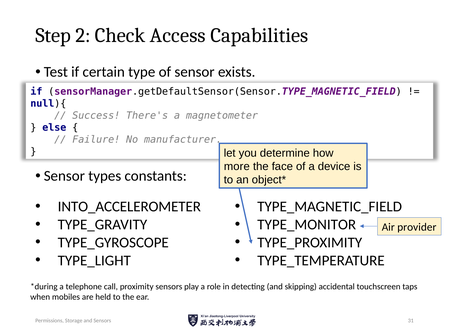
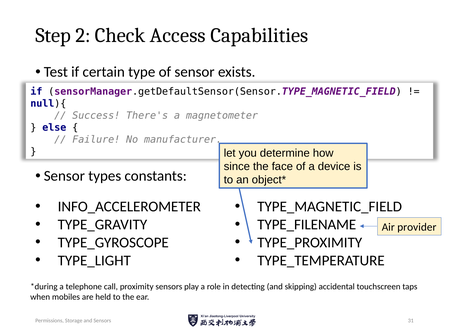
more: more -> since
INTO_ACCELEROMETER: INTO_ACCELEROMETER -> INFO_ACCELEROMETER
TYPE_MONITOR: TYPE_MONITOR -> TYPE_FILENAME
